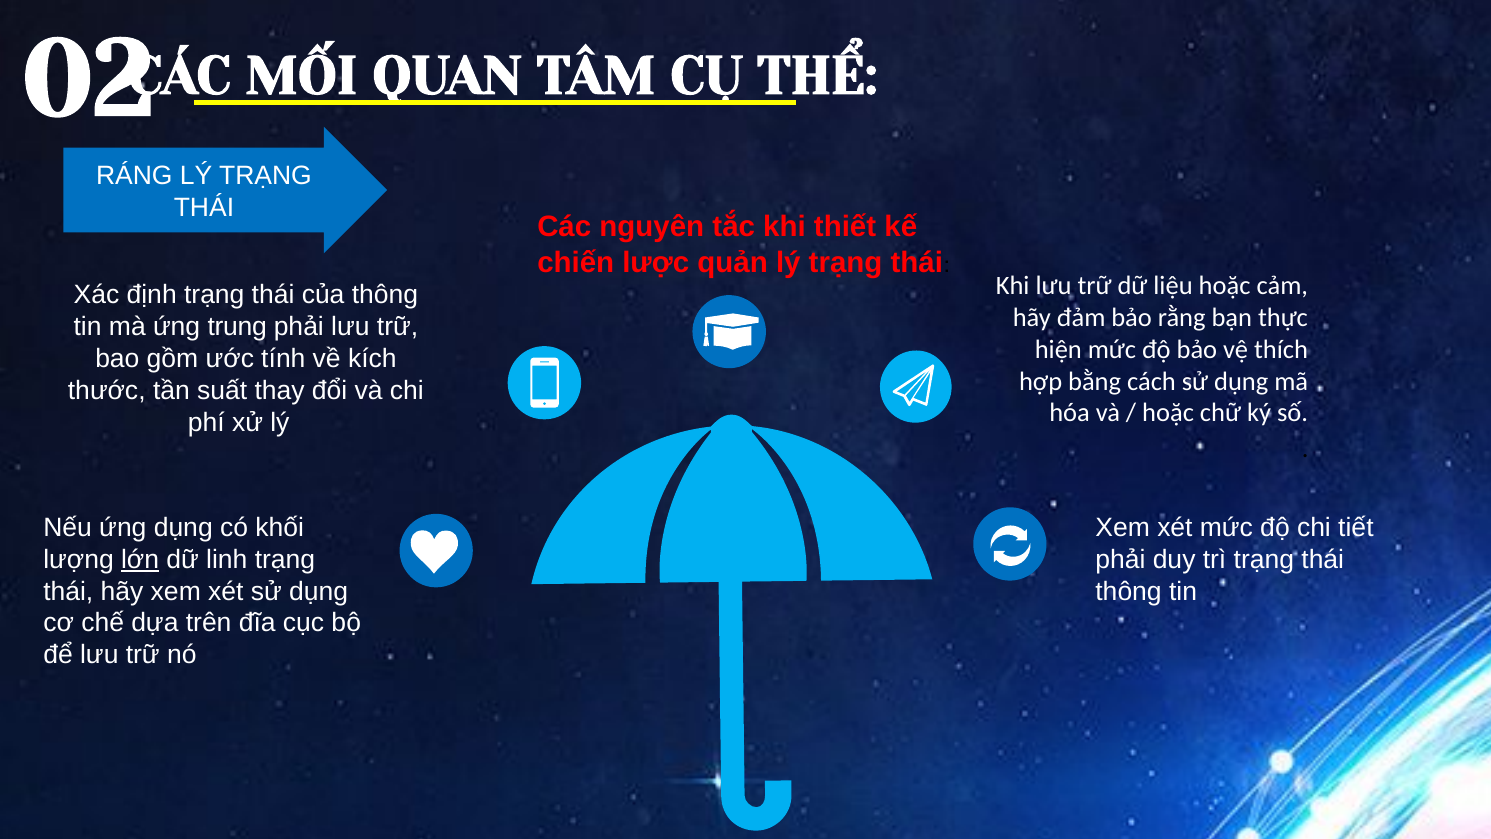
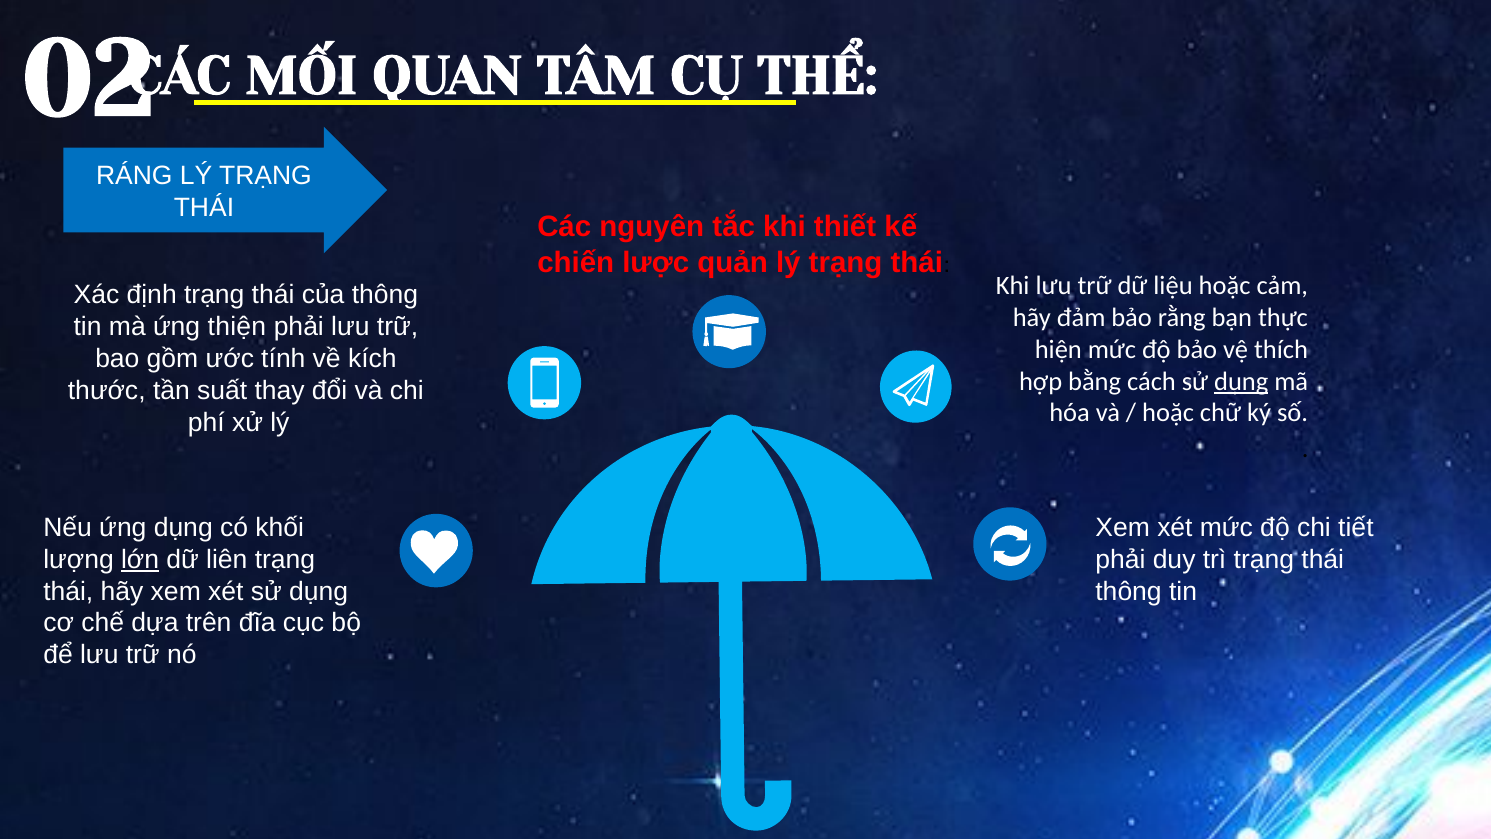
trung: trung -> thiện
dụng at (1241, 381) underline: none -> present
linh: linh -> liên
